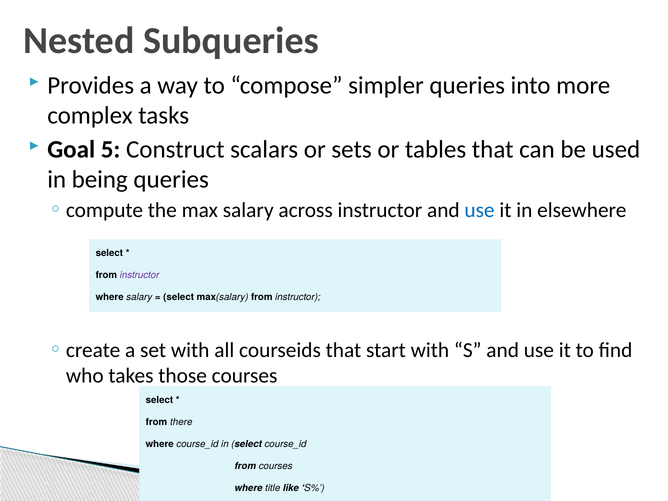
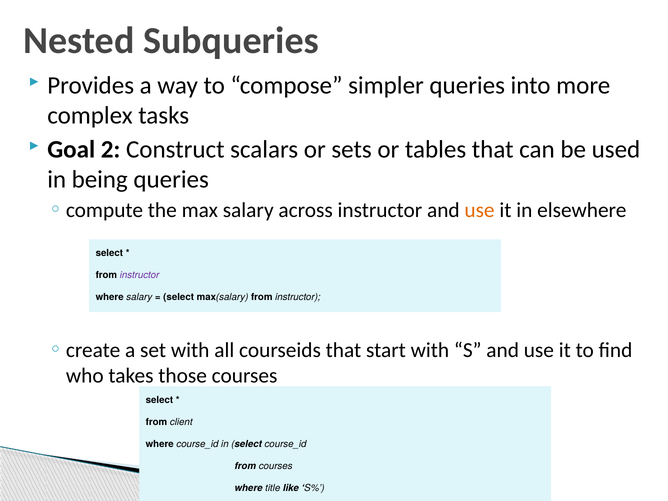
5: 5 -> 2
use at (480, 210) colour: blue -> orange
there: there -> client
